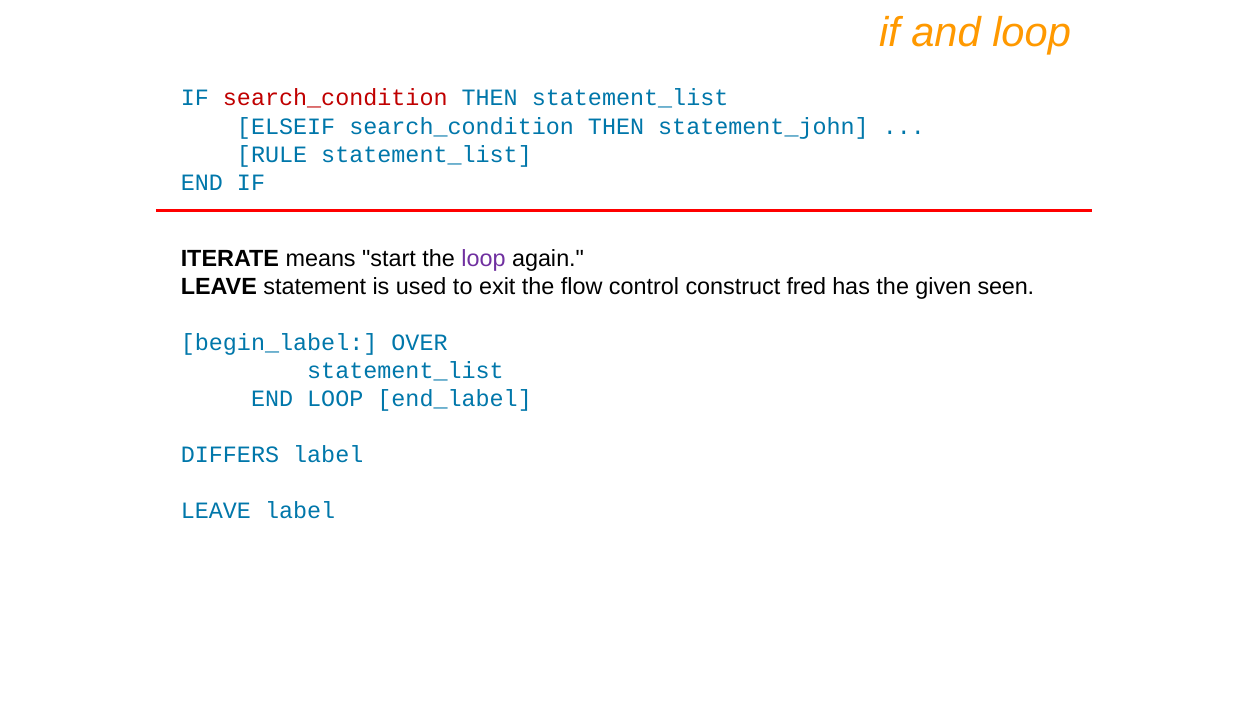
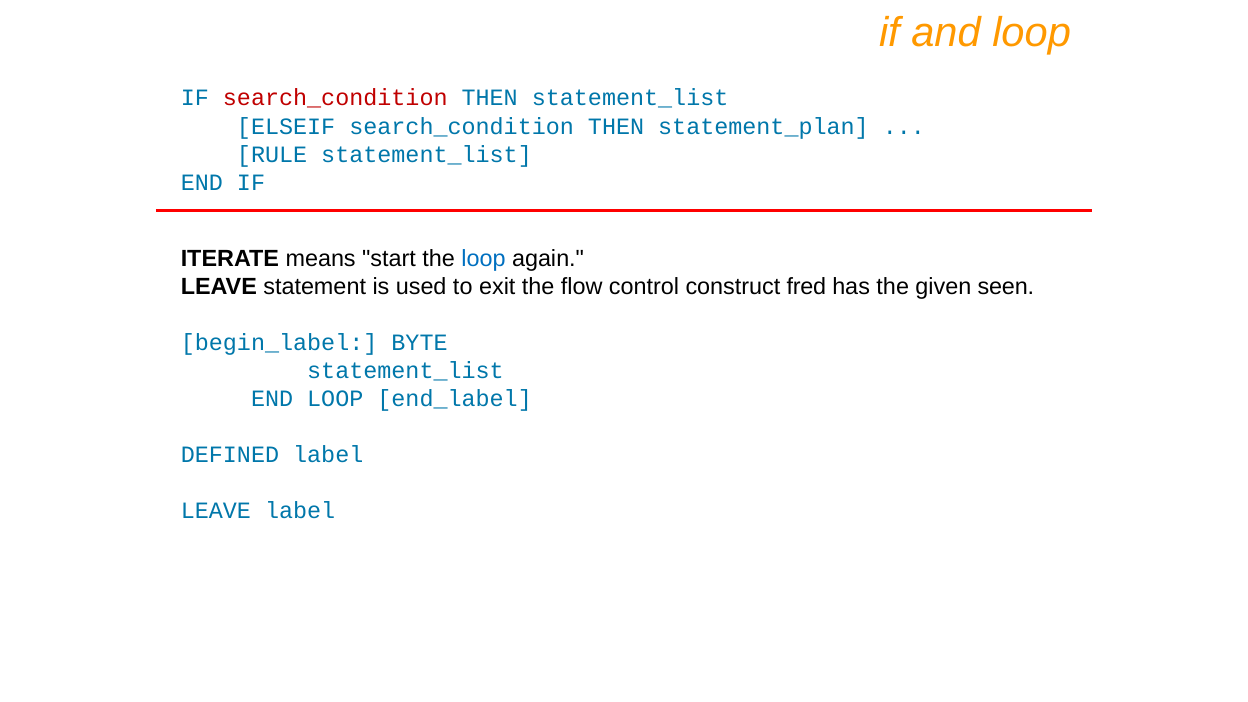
statement_john: statement_john -> statement_plan
loop at (483, 258) colour: purple -> blue
OVER: OVER -> BYTE
DIFFERS: DIFFERS -> DEFINED
